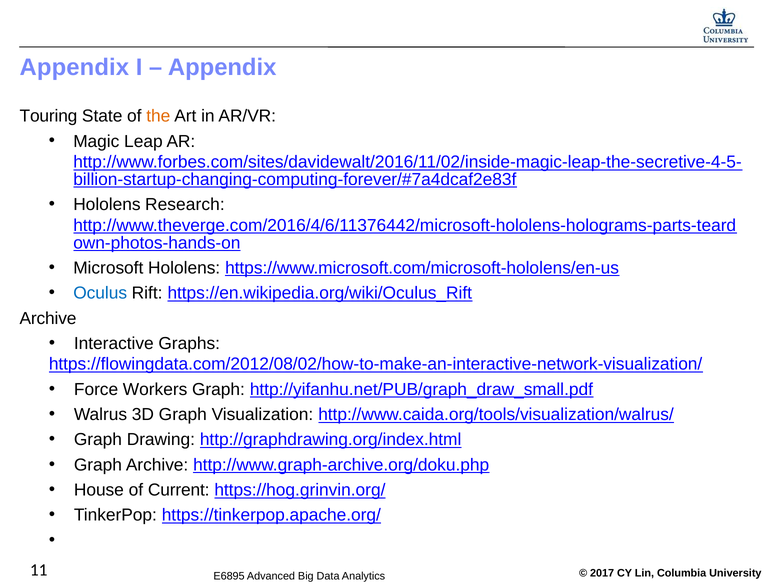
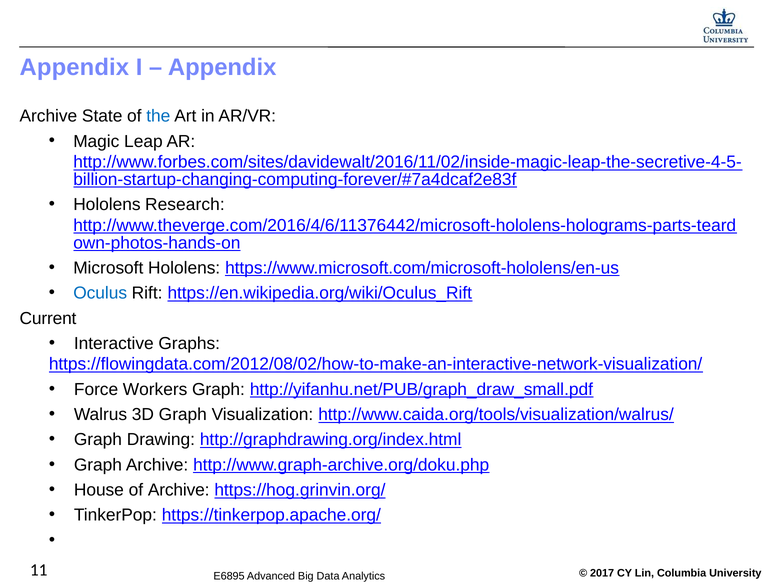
Touring at (48, 116): Touring -> Archive
the colour: orange -> blue
Archive at (48, 318): Archive -> Current
of Current: Current -> Archive
